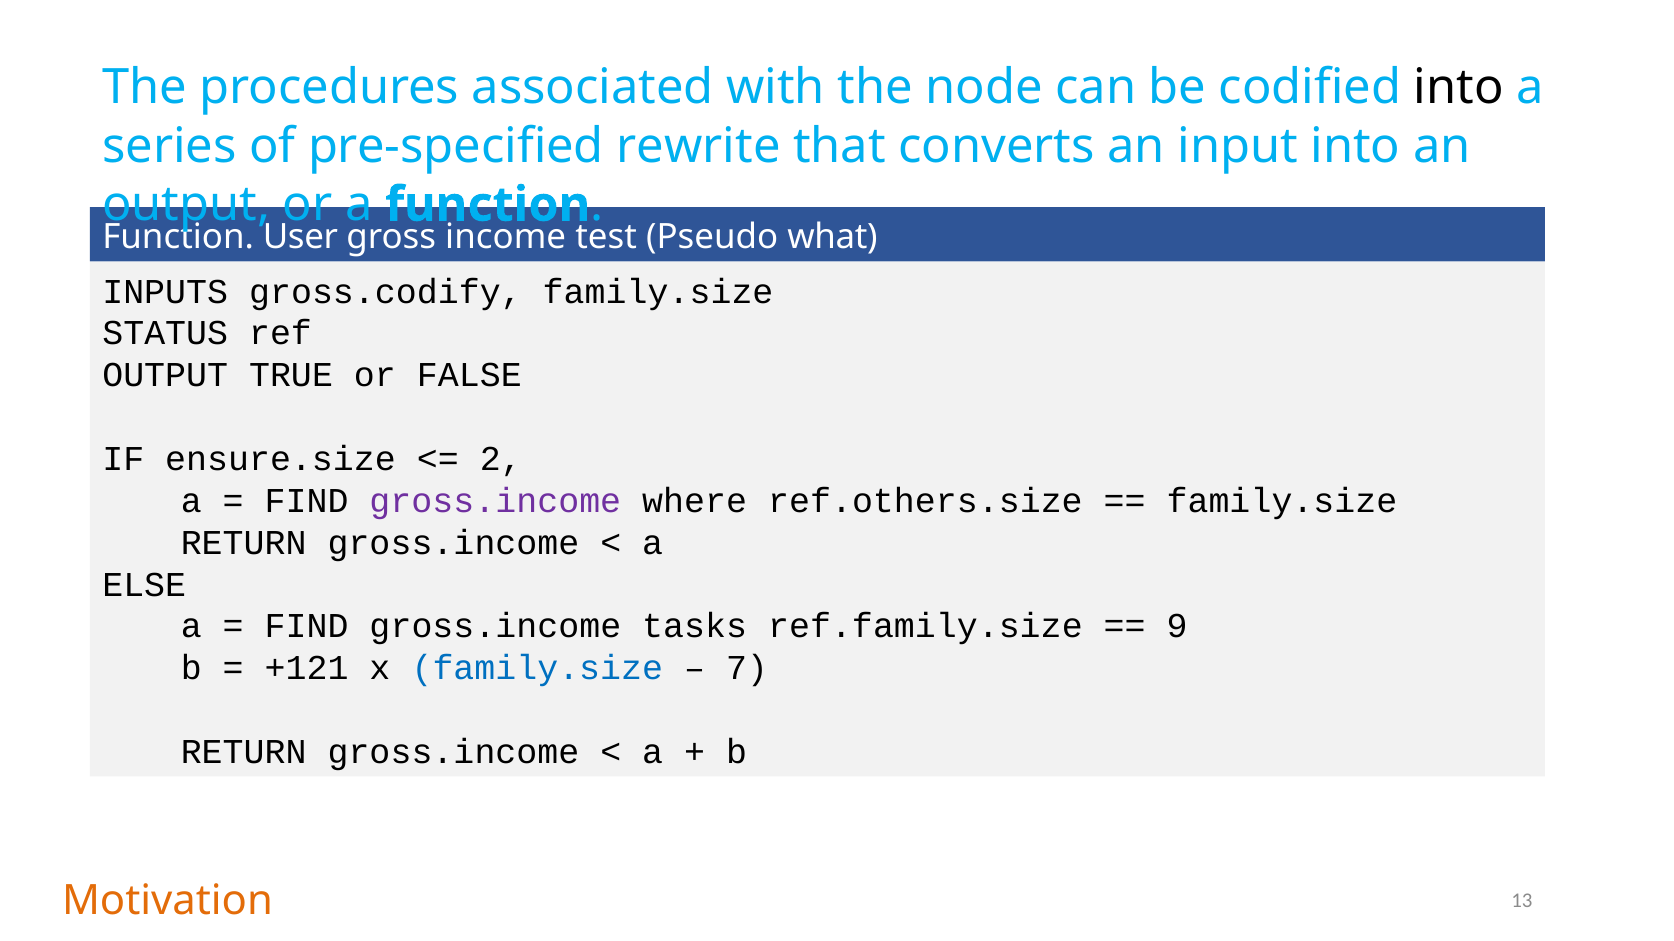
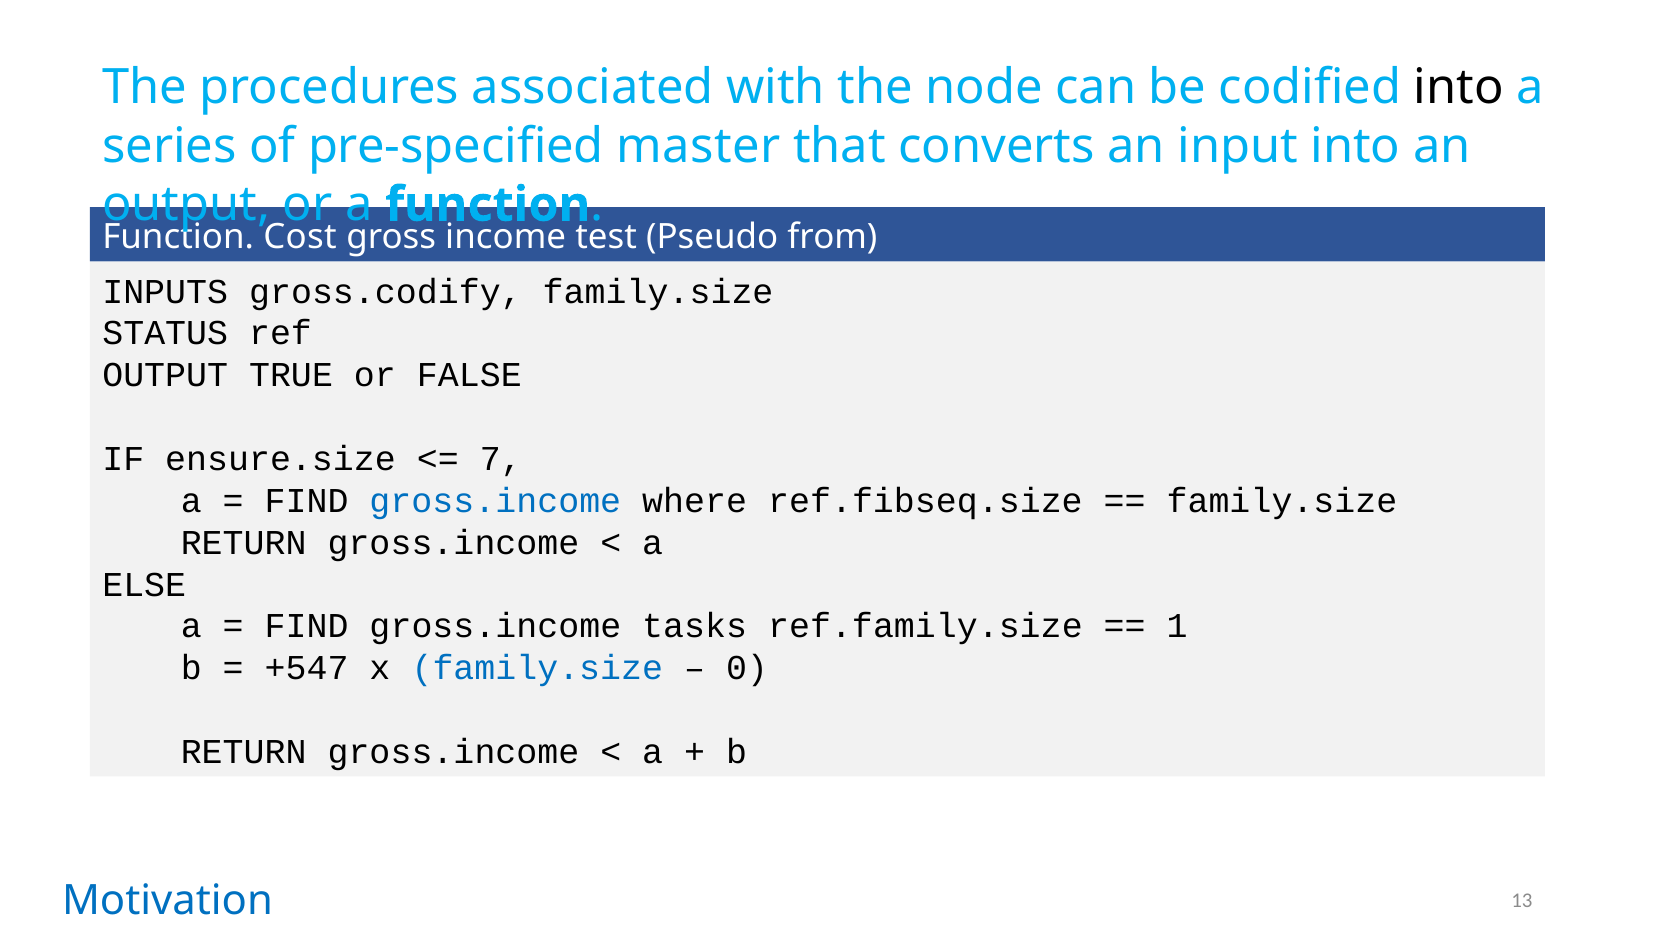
rewrite: rewrite -> master
User: User -> Cost
what: what -> from
2: 2 -> 7
gross.income at (495, 501) colour: purple -> blue
ref.others.size: ref.others.size -> ref.fibseq.size
9: 9 -> 1
+121: +121 -> +547
7: 7 -> 0
Motivation colour: orange -> blue
